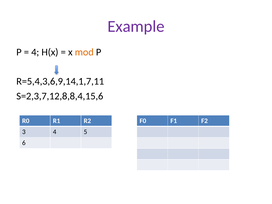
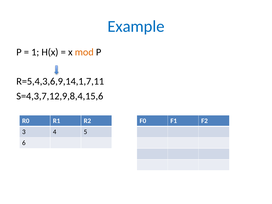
Example colour: purple -> blue
4 at (35, 52): 4 -> 1
S=2,3,7,12,8,8,4,15,6: S=2,3,7,12,8,8,4,15,6 -> S=4,3,7,12,9,8,4,15,6
